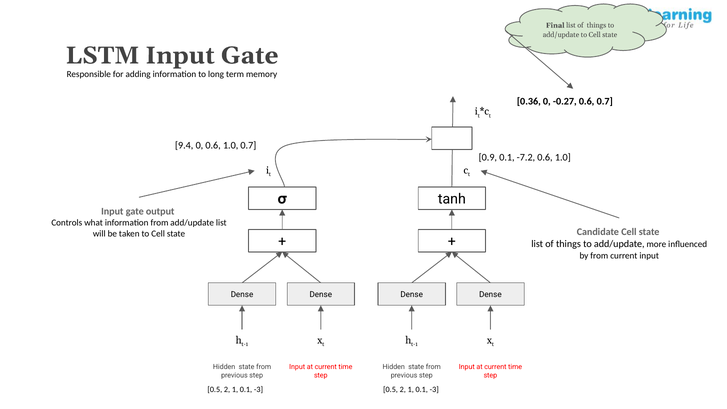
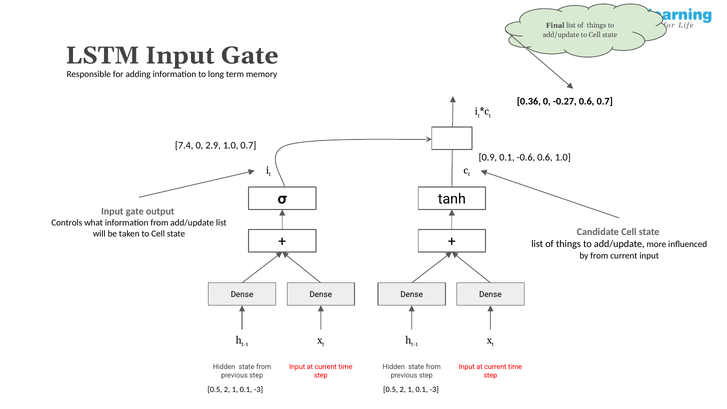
9.4: 9.4 -> 7.4
0 0.6: 0.6 -> 2.9
-7.2: -7.2 -> -0.6
